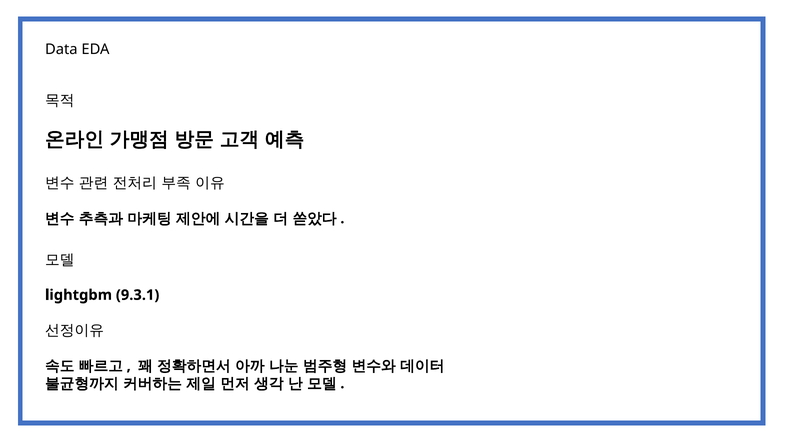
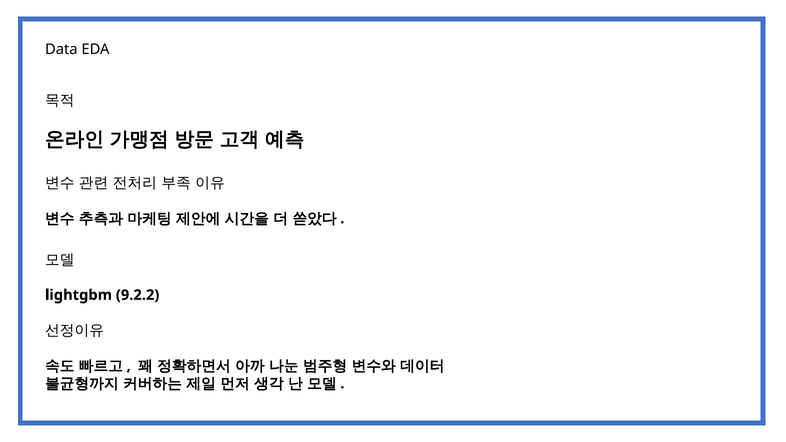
9.3.1: 9.3.1 -> 9.2.2
